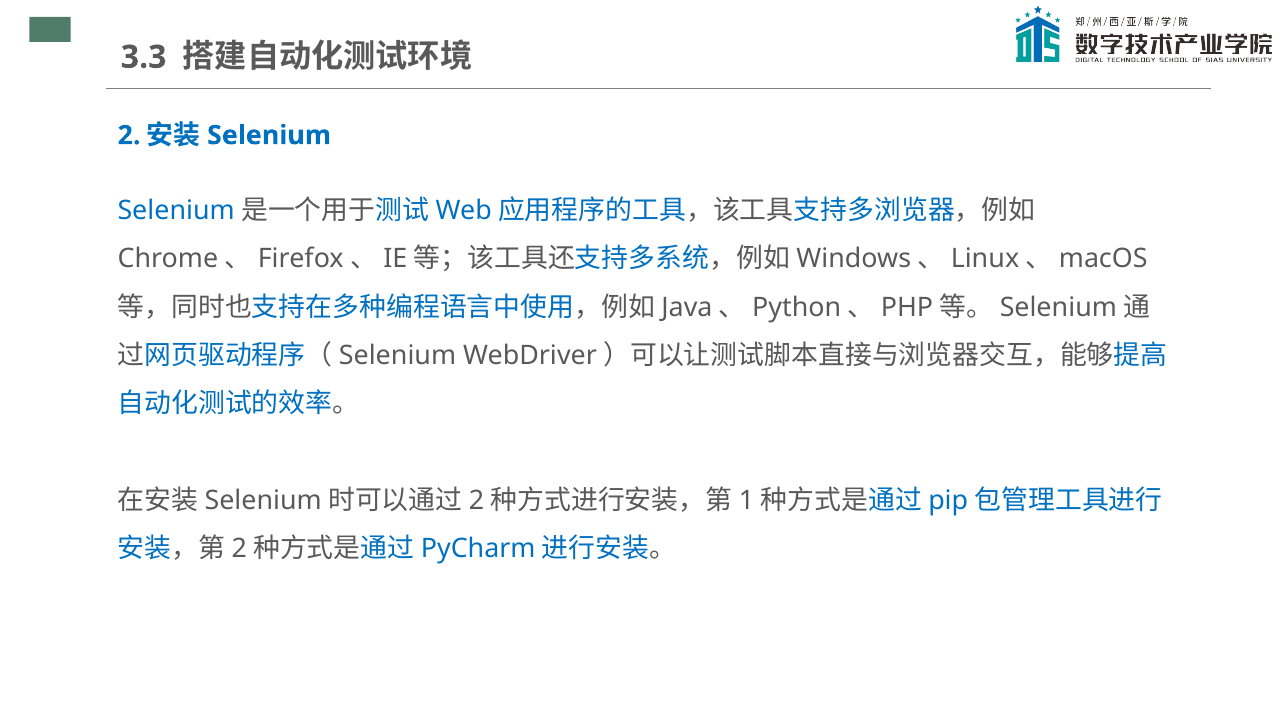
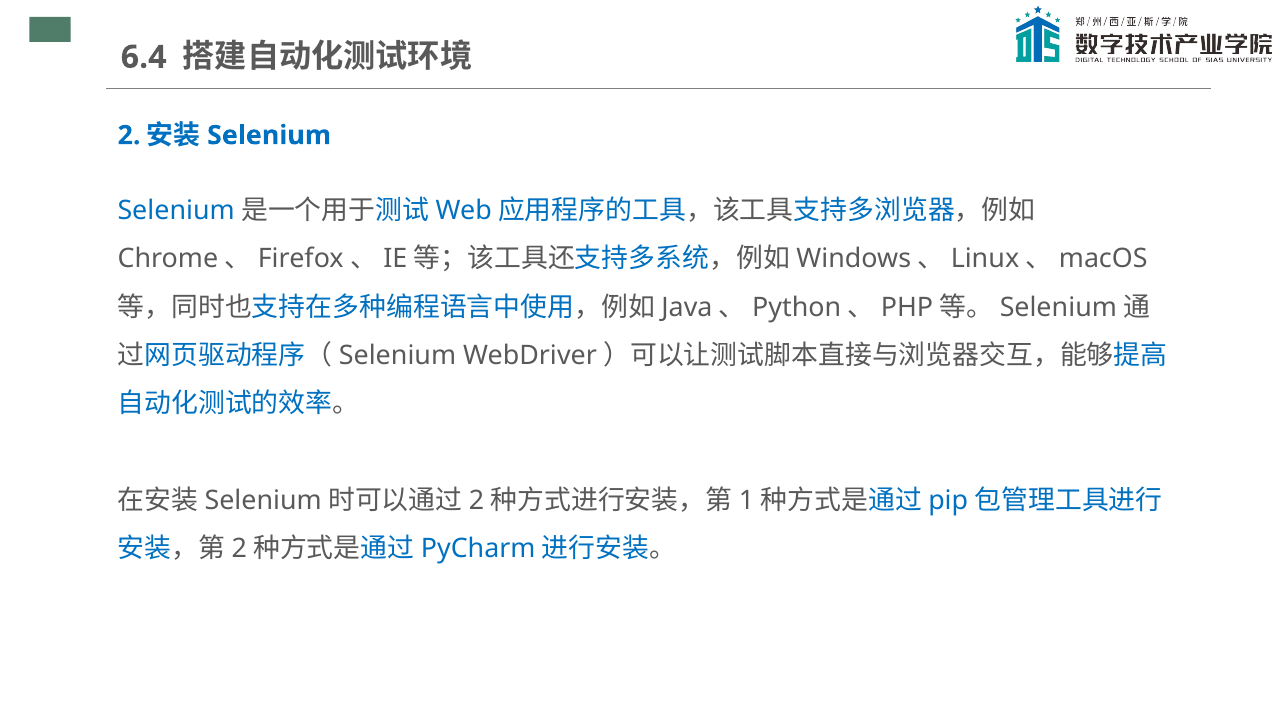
3.3: 3.3 -> 6.4
